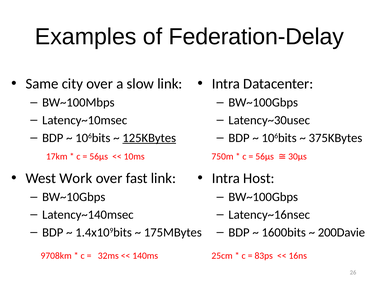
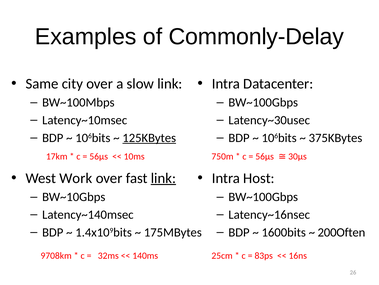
Federation-Delay: Federation-Delay -> Commonly-Delay
link at (163, 178) underline: none -> present
200Davie: 200Davie -> 200Often
